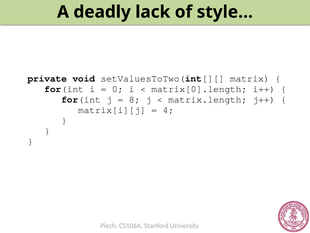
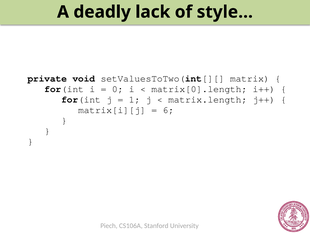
8: 8 -> 1
4: 4 -> 6
